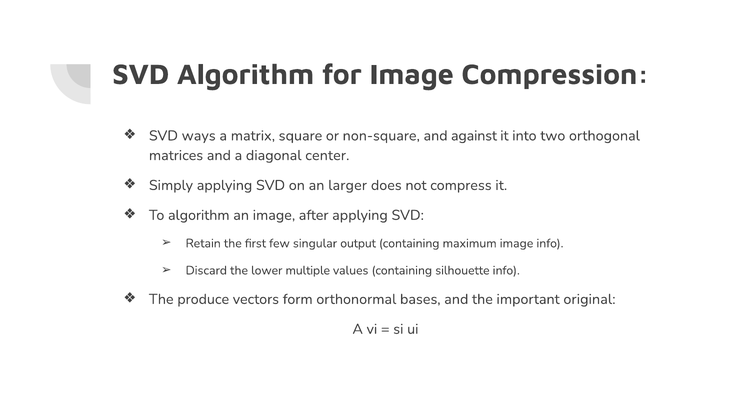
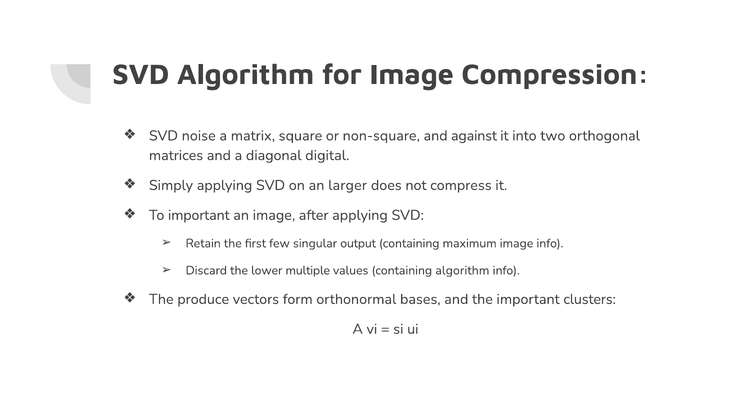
ways: ways -> noise
center: center -> digital
To algorithm: algorithm -> important
containing silhouette: silhouette -> algorithm
original: original -> clusters
